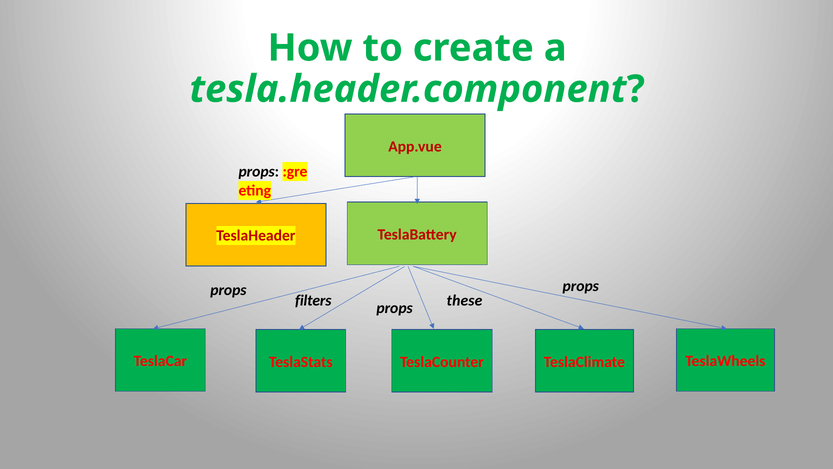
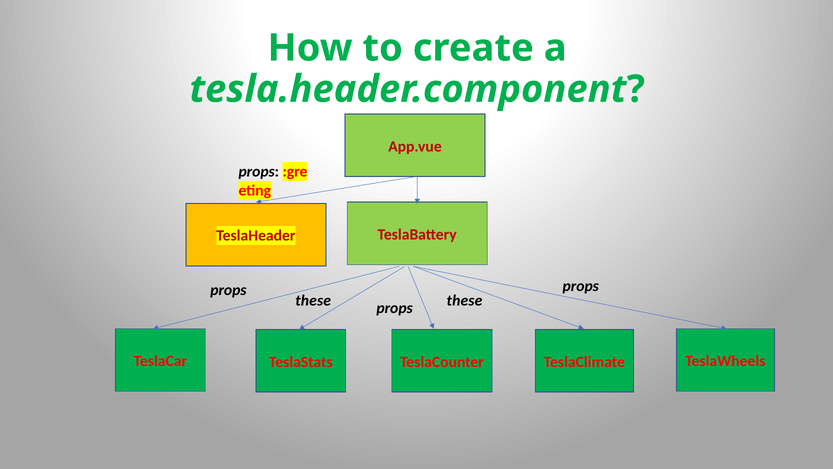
filters at (313, 300): filters -> these
